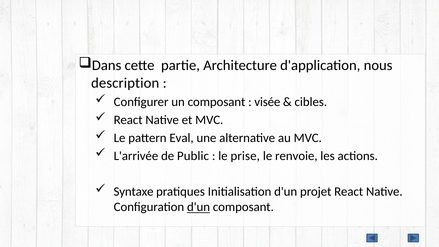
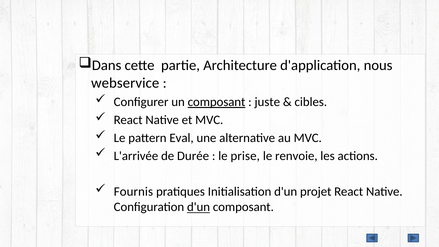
description: description -> webservice
composant at (217, 102) underline: none -> present
visée: visée -> juste
Public: Public -> Durée
Syntaxe: Syntaxe -> Fournis
